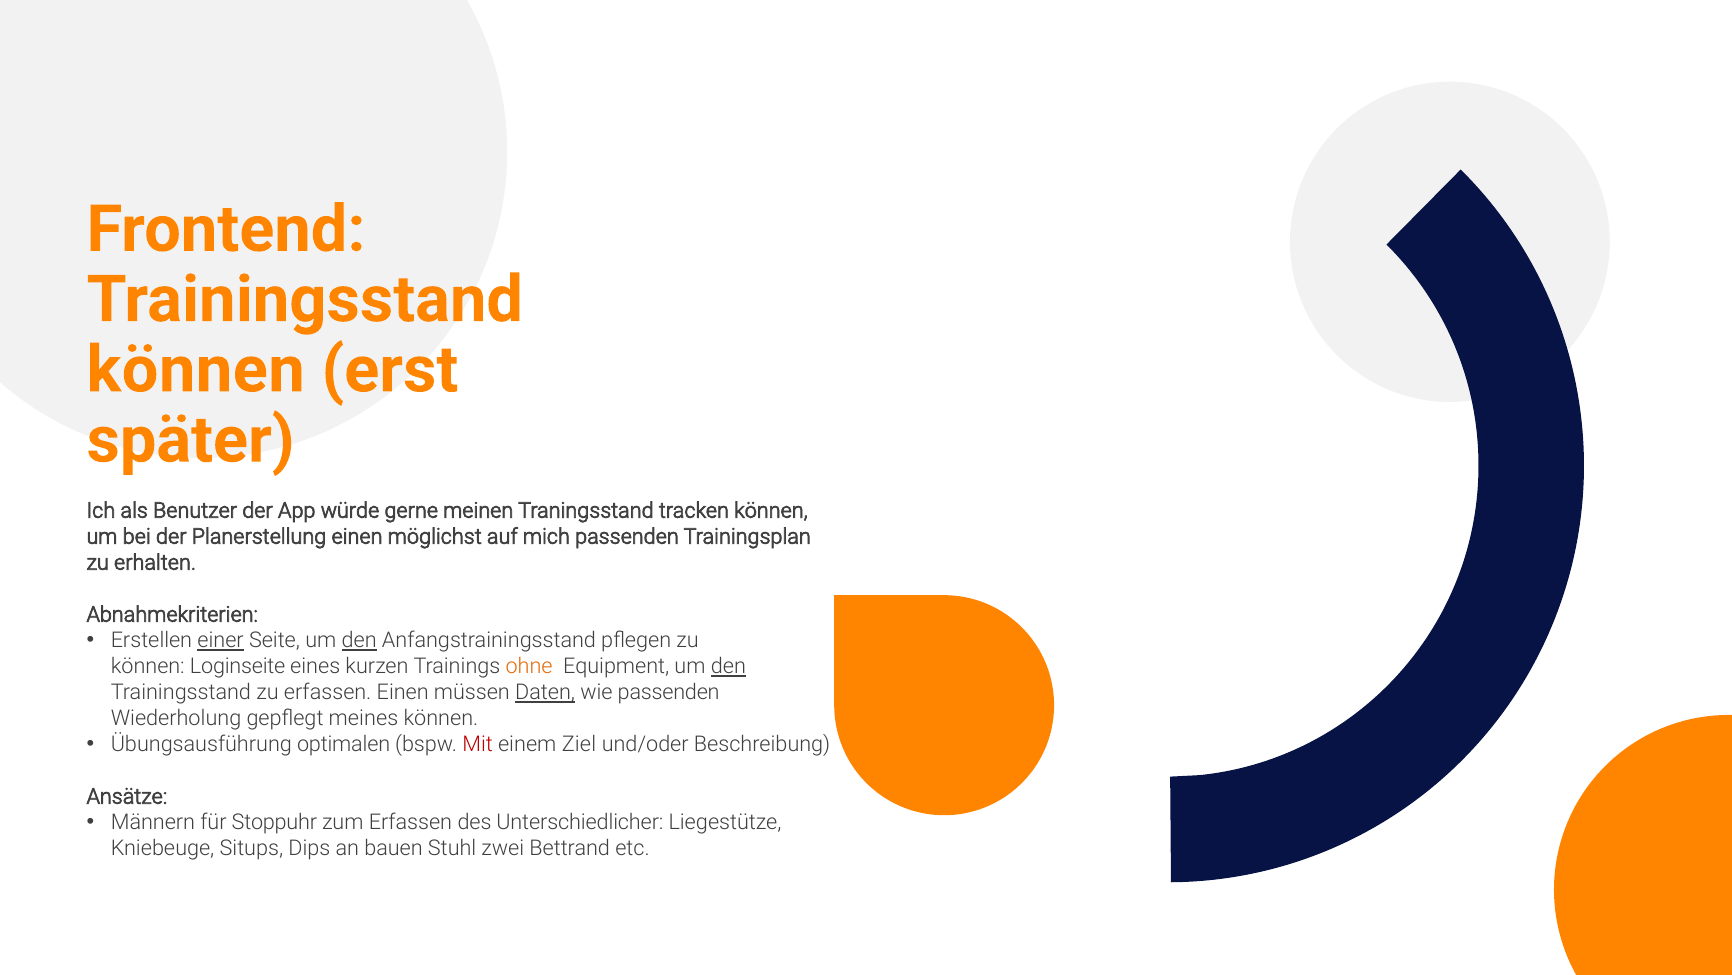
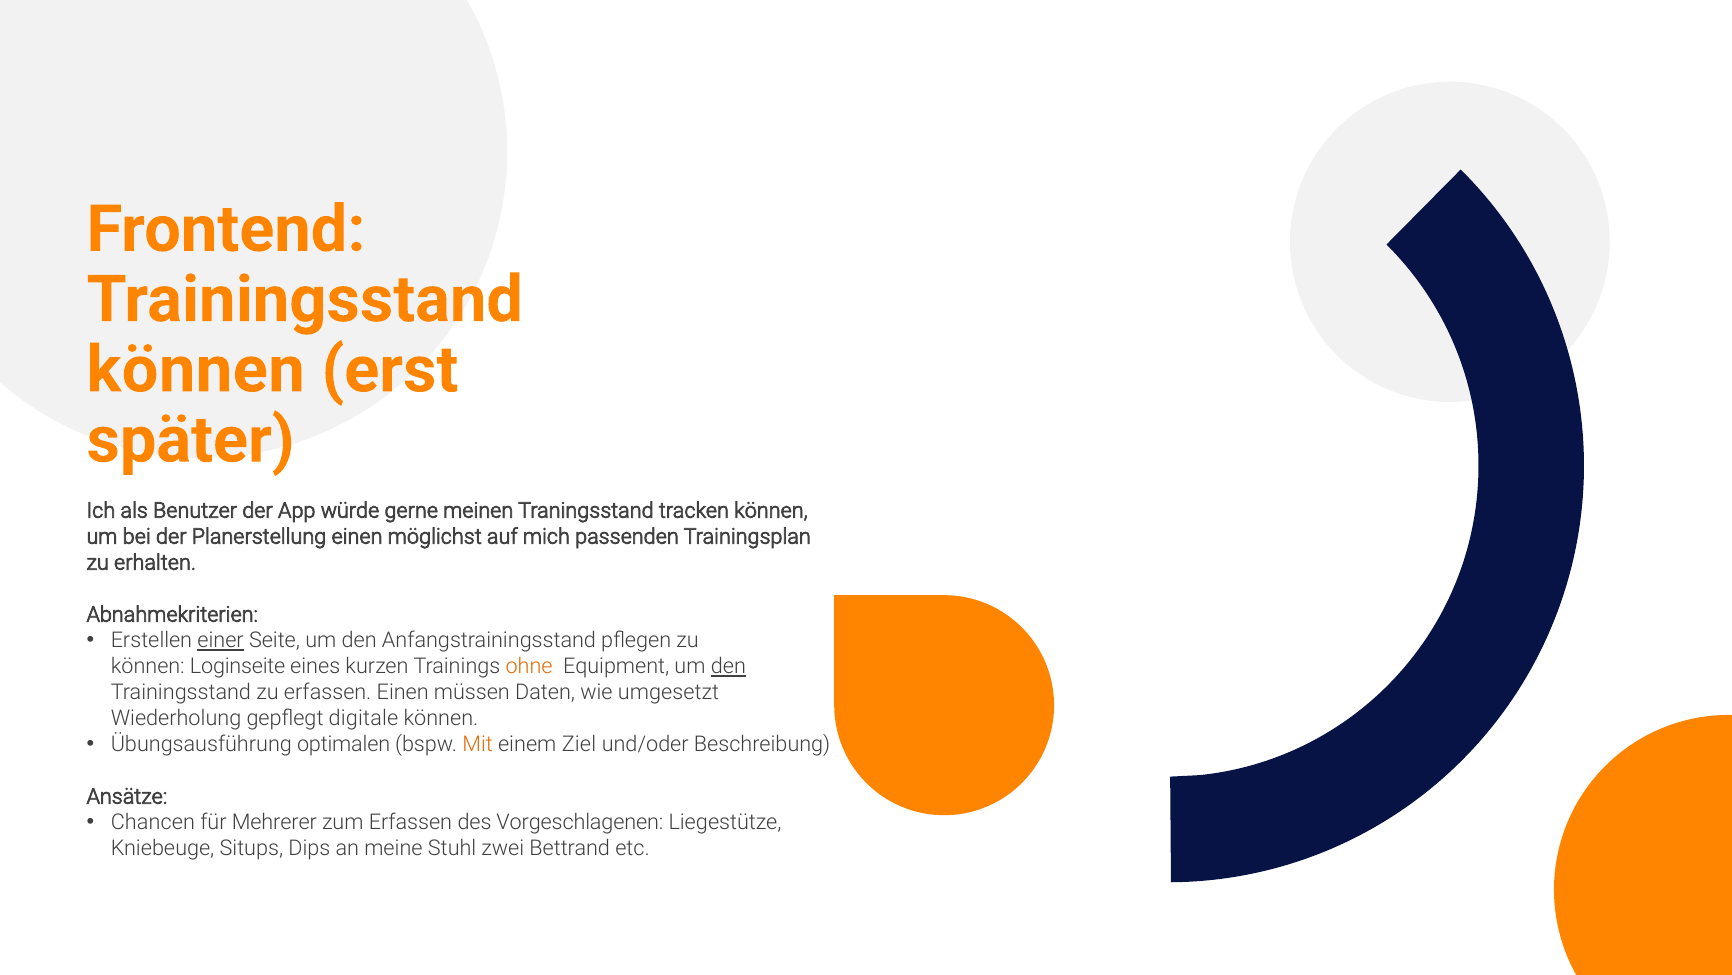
den at (359, 640) underline: present -> none
Daten underline: present -> none
wie passenden: passenden -> umgesetzt
meines: meines -> digitale
Mit colour: red -> orange
Männern: Männern -> Chancen
Stoppuhr: Stoppuhr -> Mehrerer
Unterschiedlicher: Unterschiedlicher -> Vorgeschlagenen
bauen: bauen -> meine
